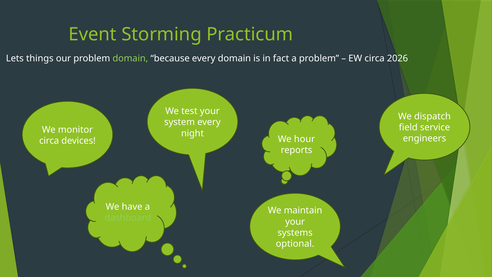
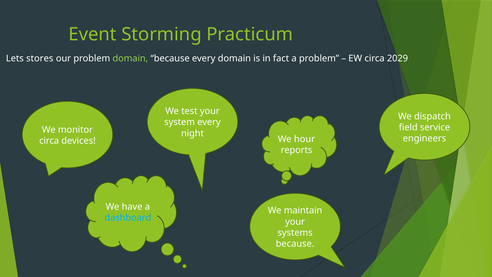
things: things -> stores
2026: 2026 -> 2029
dashboard colour: light green -> light blue
optional at (295, 244): optional -> because
